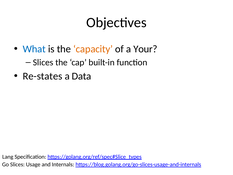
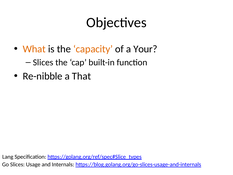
What colour: blue -> orange
Re-states: Re-states -> Re-nibble
Data: Data -> That
